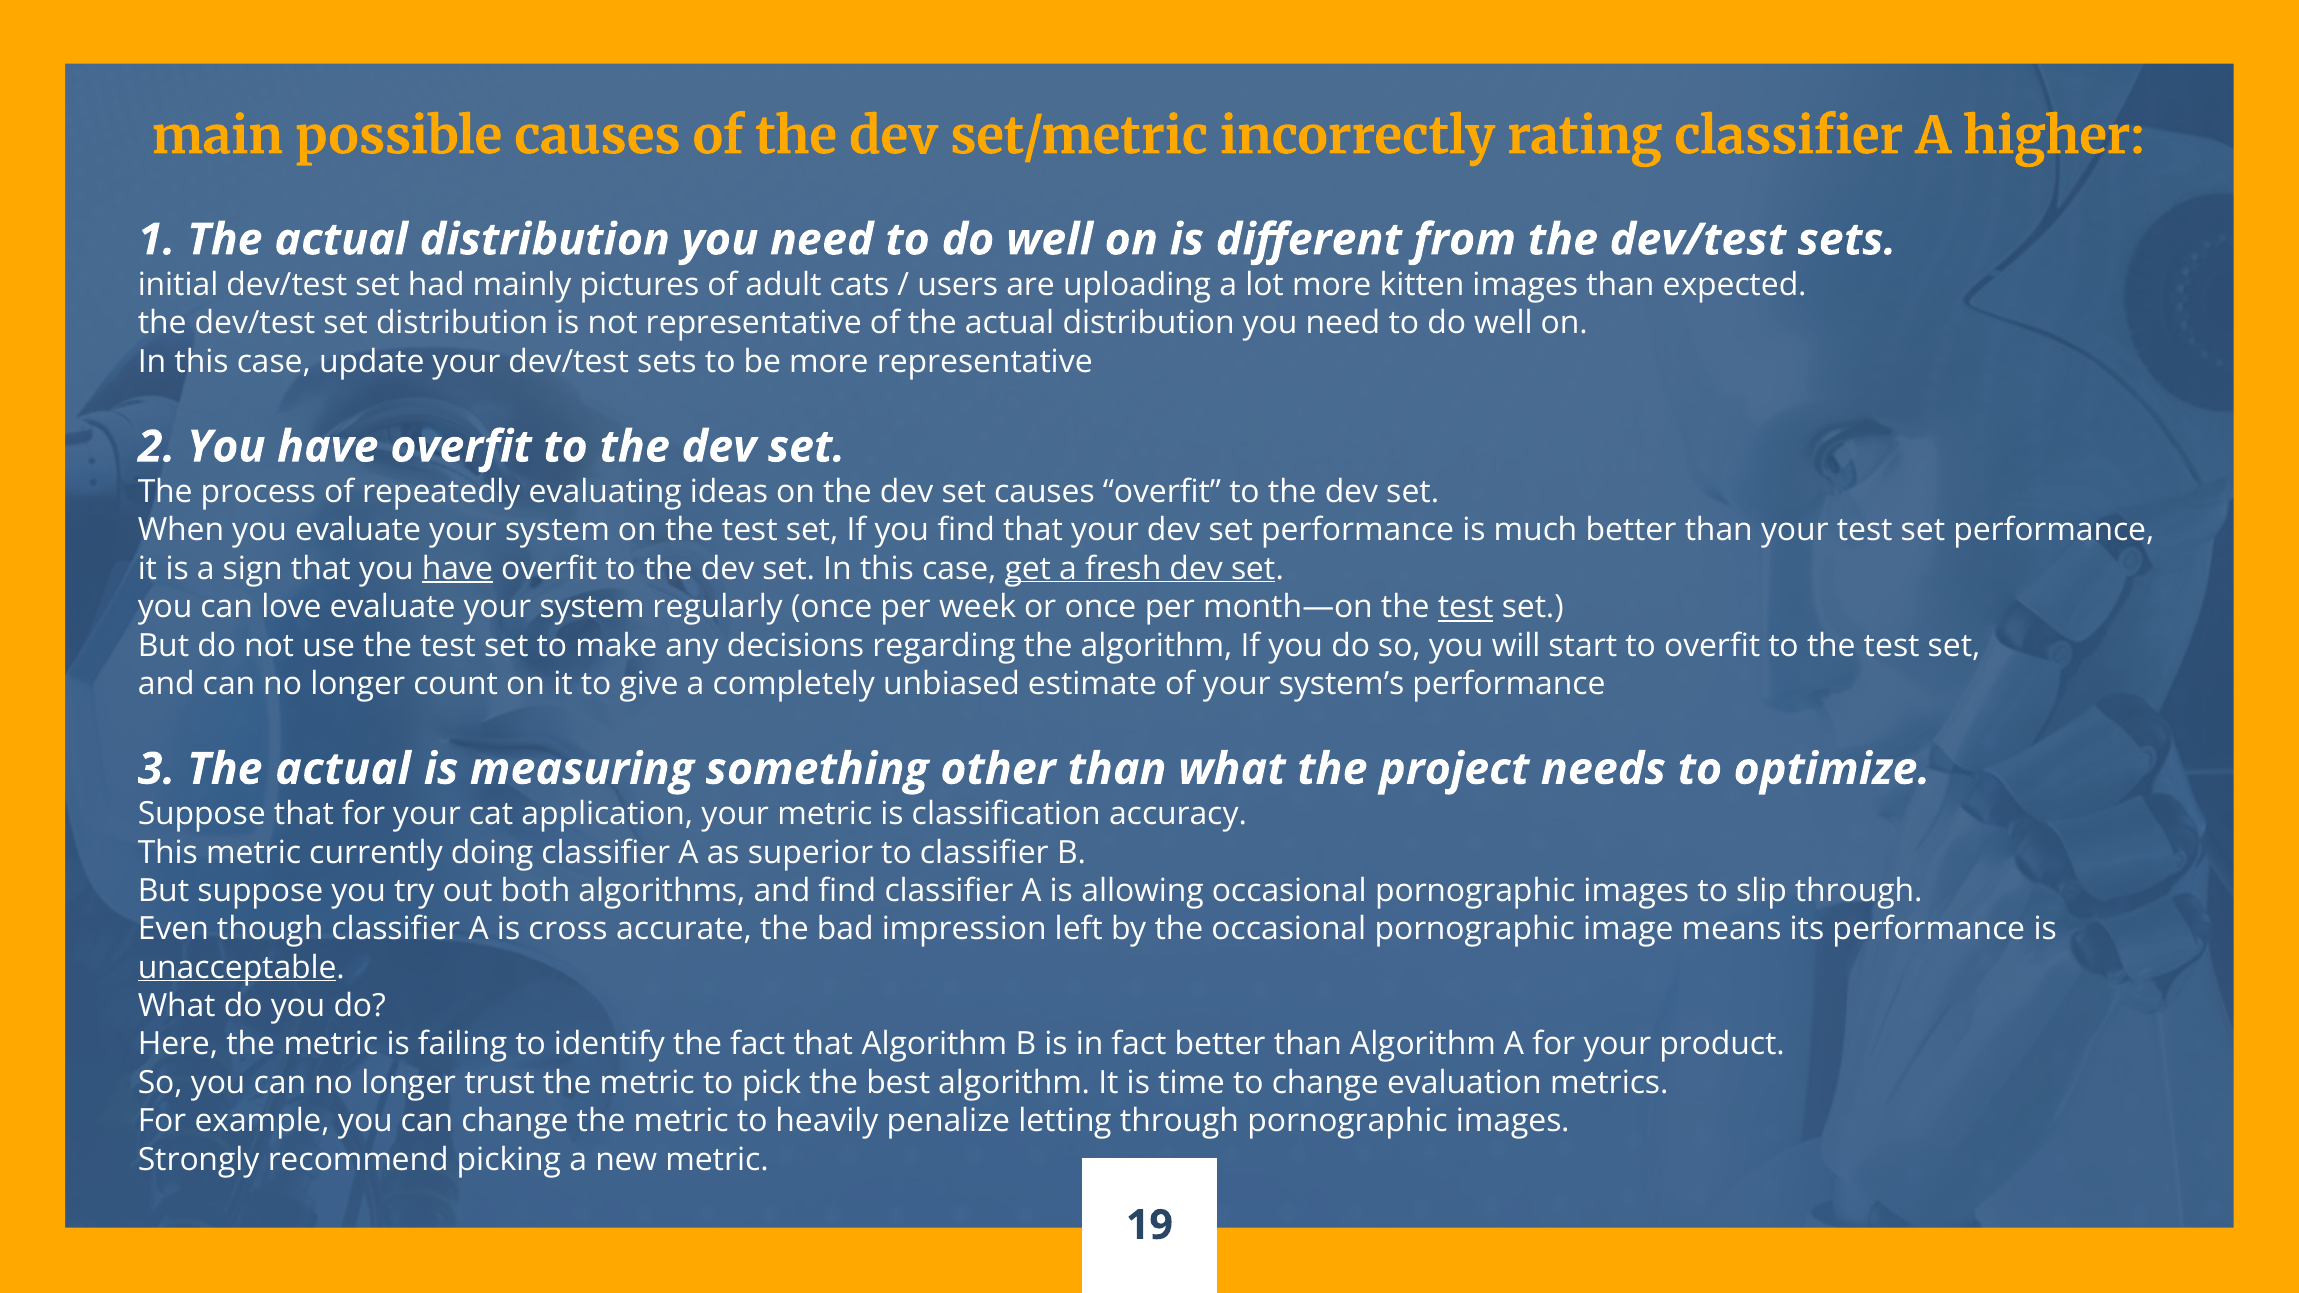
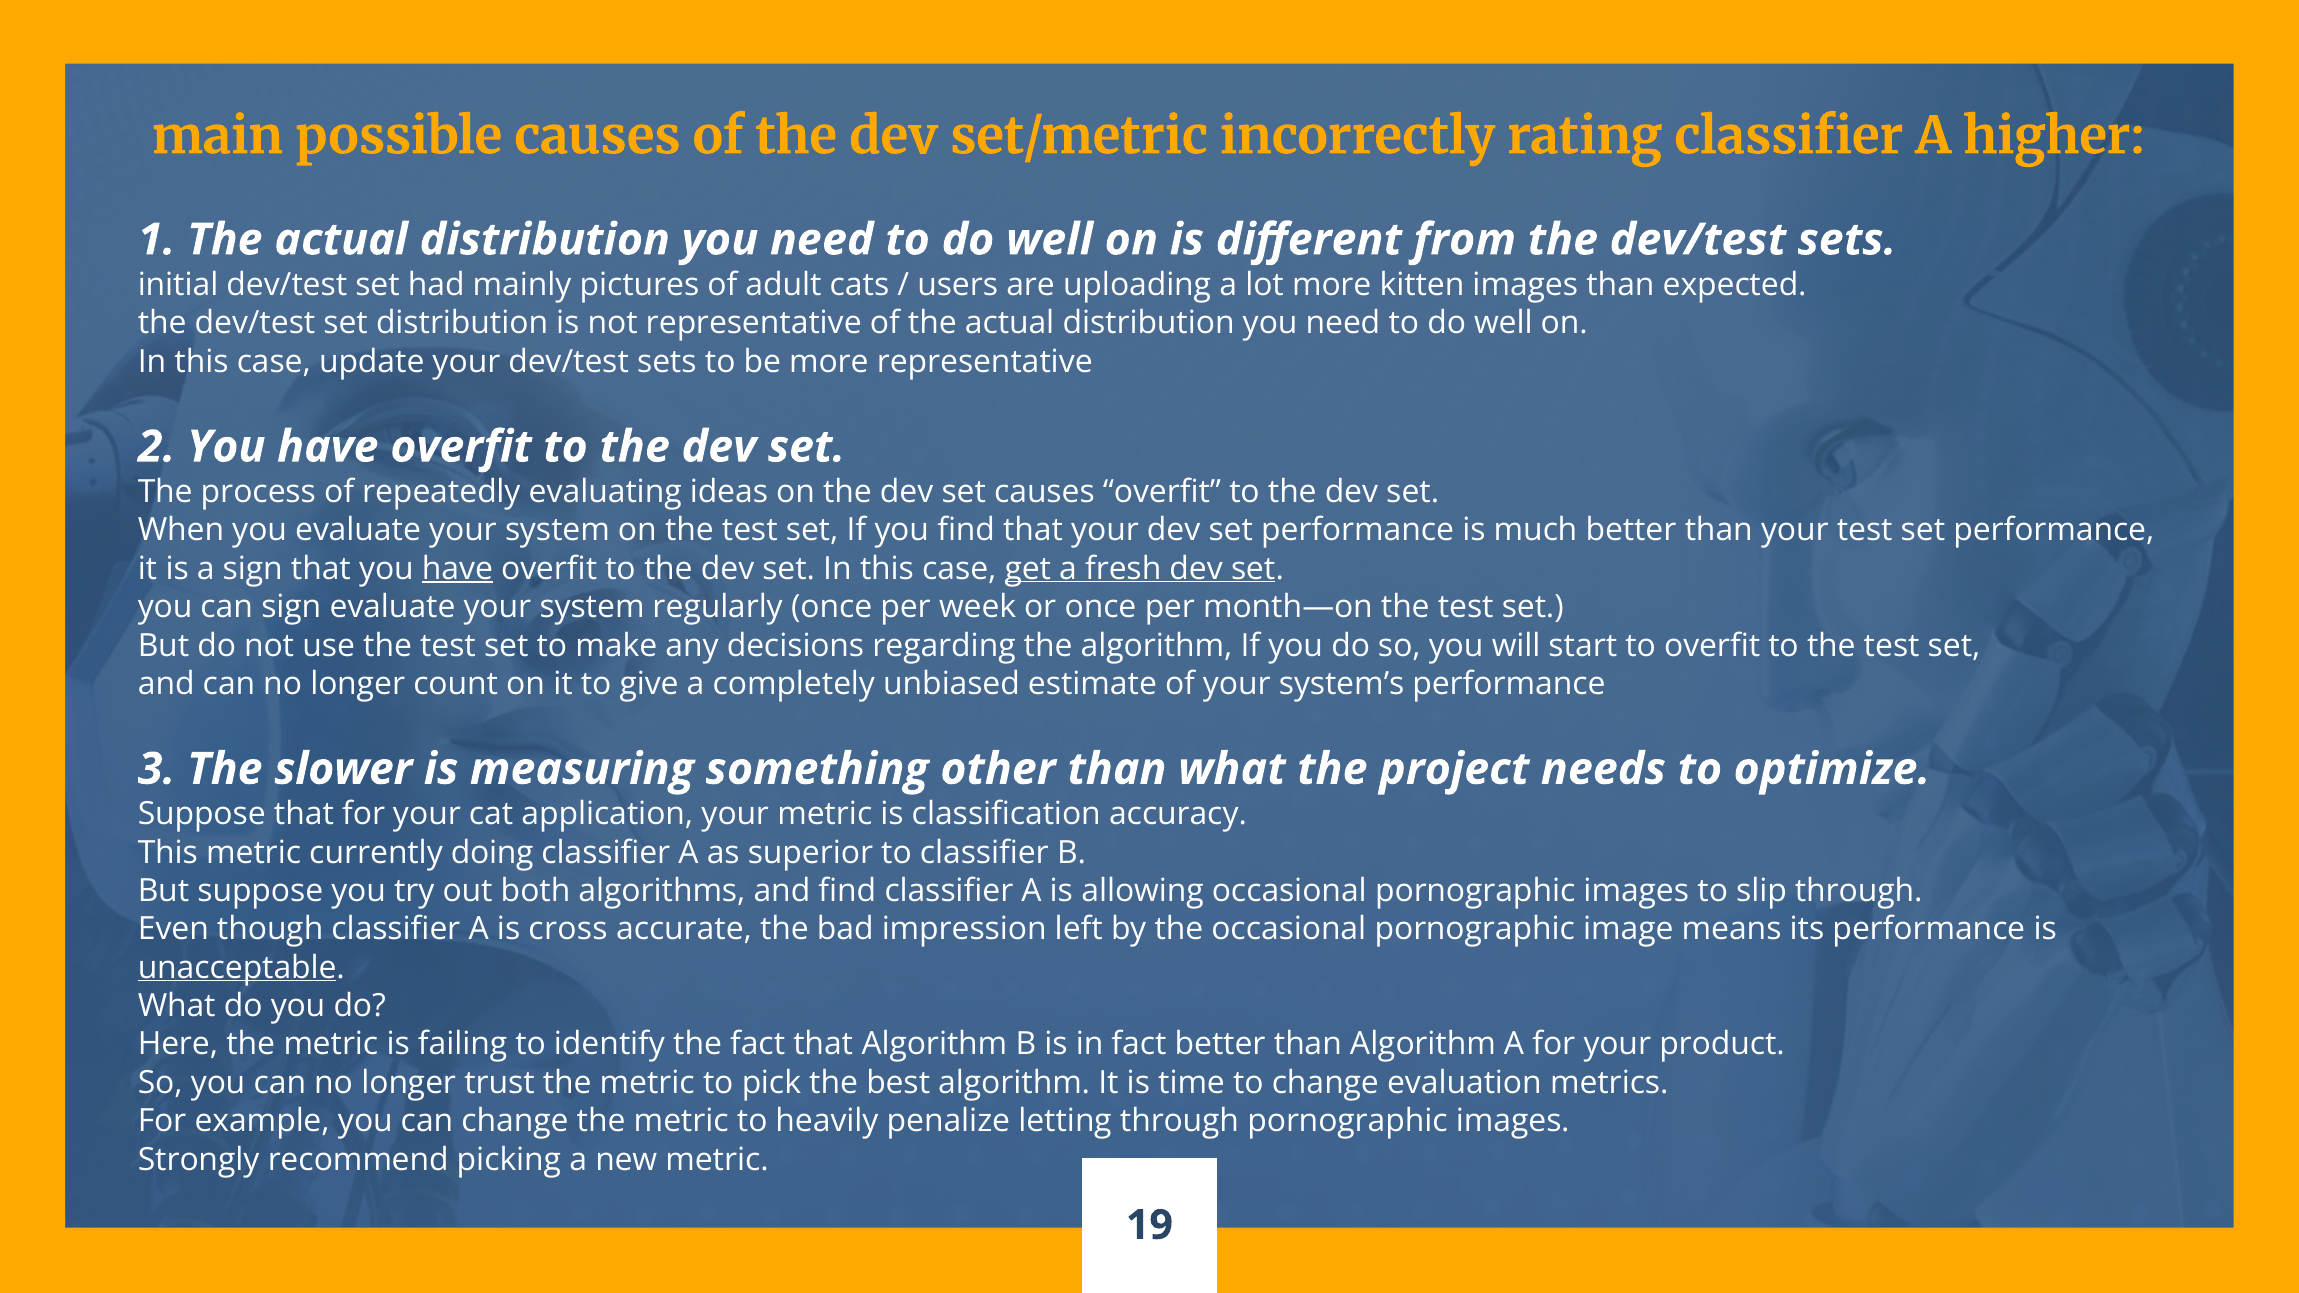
can love: love -> sign
test at (1466, 607) underline: present -> none
3 The actual: actual -> slower
